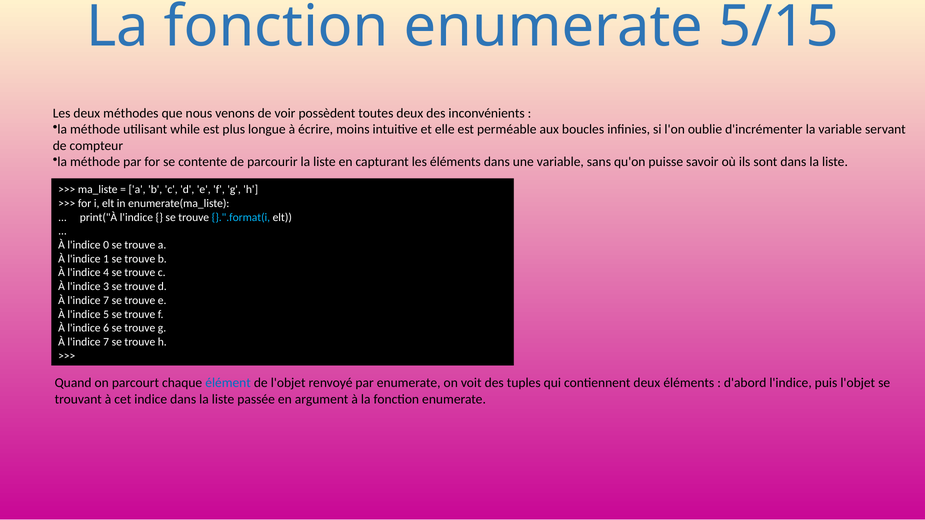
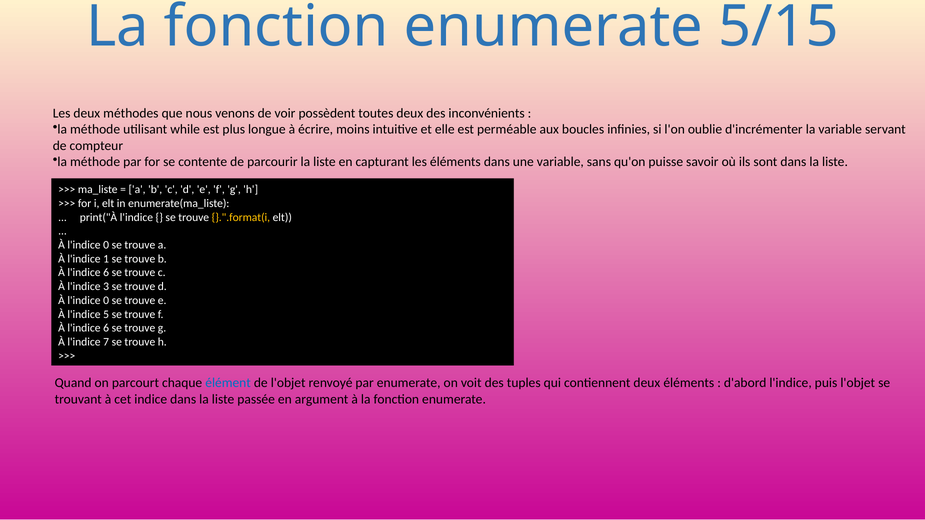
}.".format(i colour: light blue -> yellow
4 at (106, 273): 4 -> 6
7 at (106, 301): 7 -> 0
